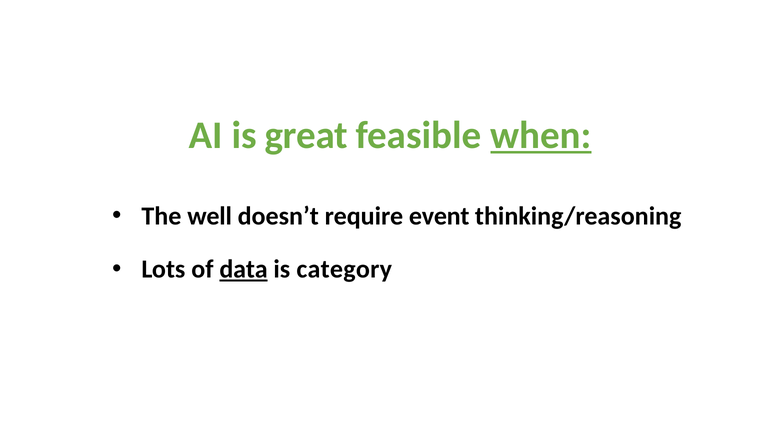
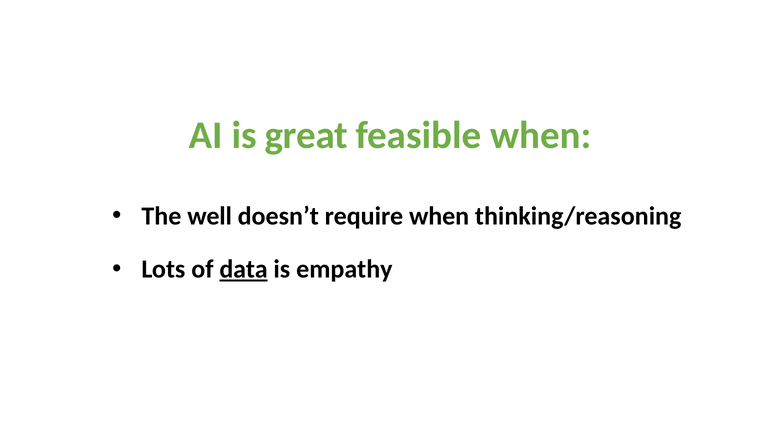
when at (541, 136) underline: present -> none
require event: event -> when
category: category -> empathy
